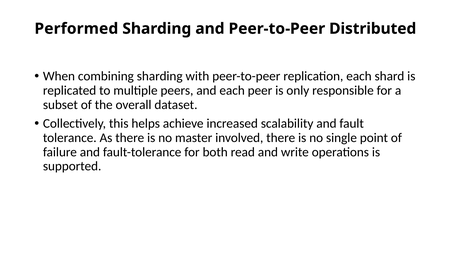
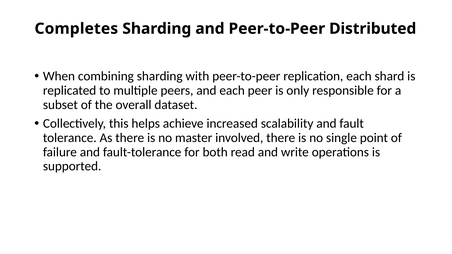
Performed: Performed -> Completes
